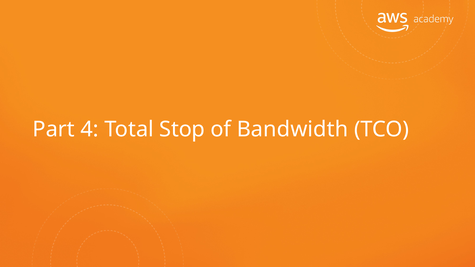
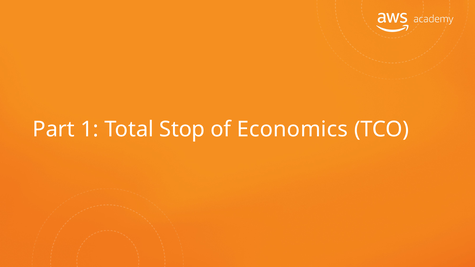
4: 4 -> 1
Bandwidth: Bandwidth -> Economics
